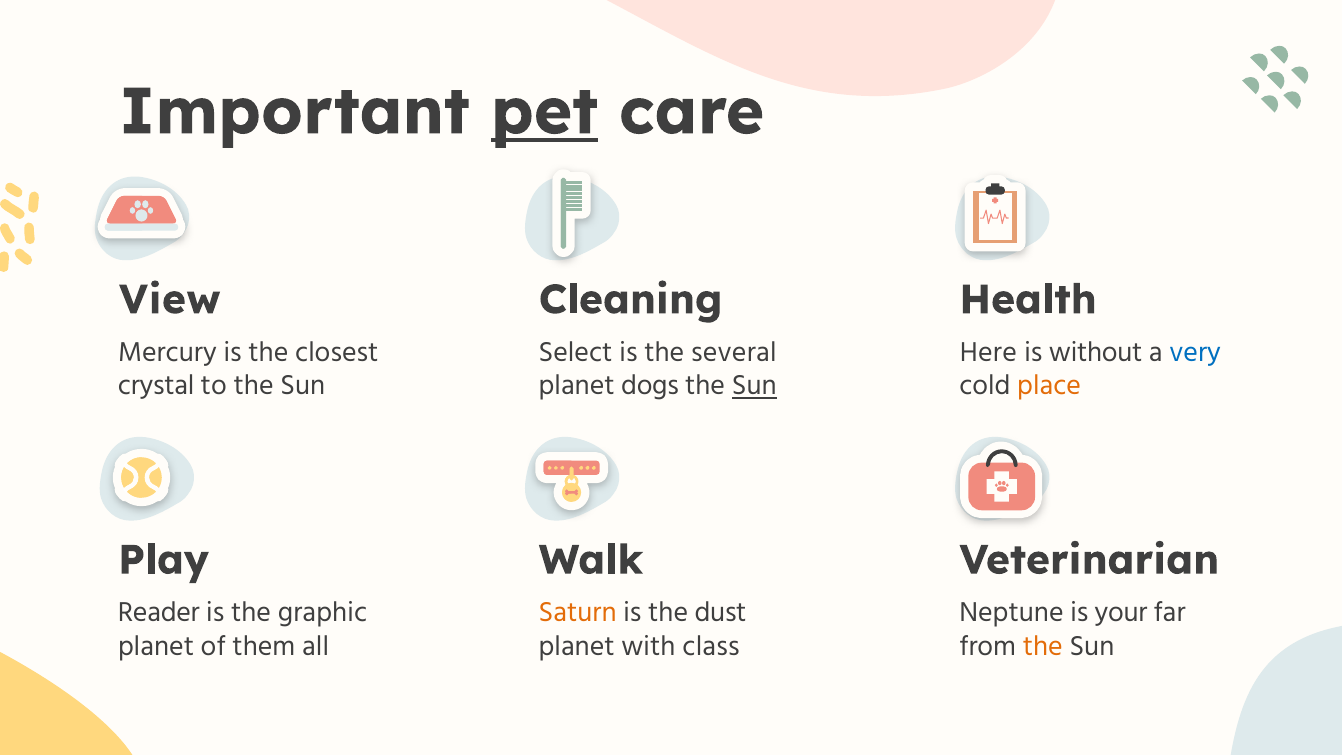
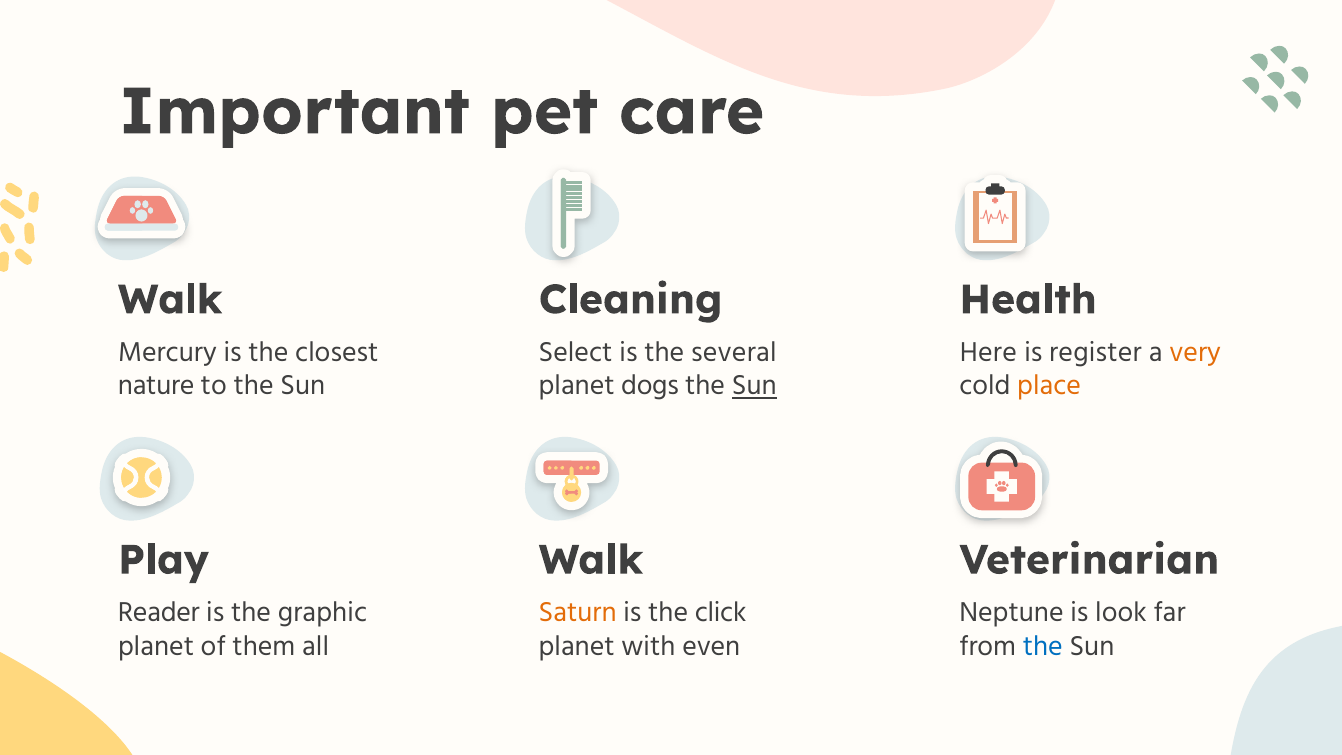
pet underline: present -> none
View at (170, 300): View -> Walk
without: without -> register
very colour: blue -> orange
crystal: crystal -> nature
dust: dust -> click
your: your -> look
class: class -> even
the at (1043, 646) colour: orange -> blue
